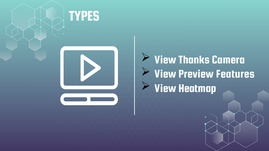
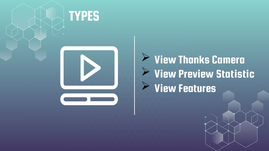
Features: Features -> Statistic
Heatmap: Heatmap -> Features
